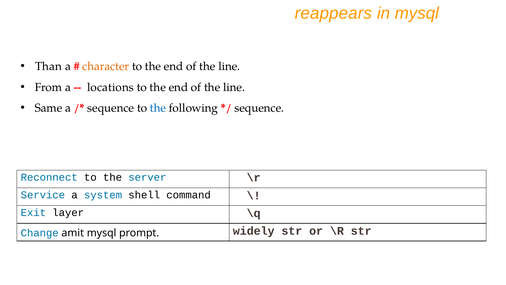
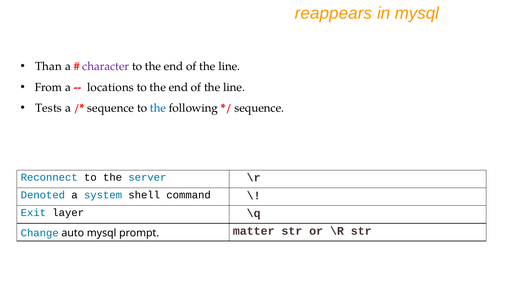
character colour: orange -> purple
Same: Same -> Tests
Service: Service -> Denoted
amit: amit -> auto
widely: widely -> matter
